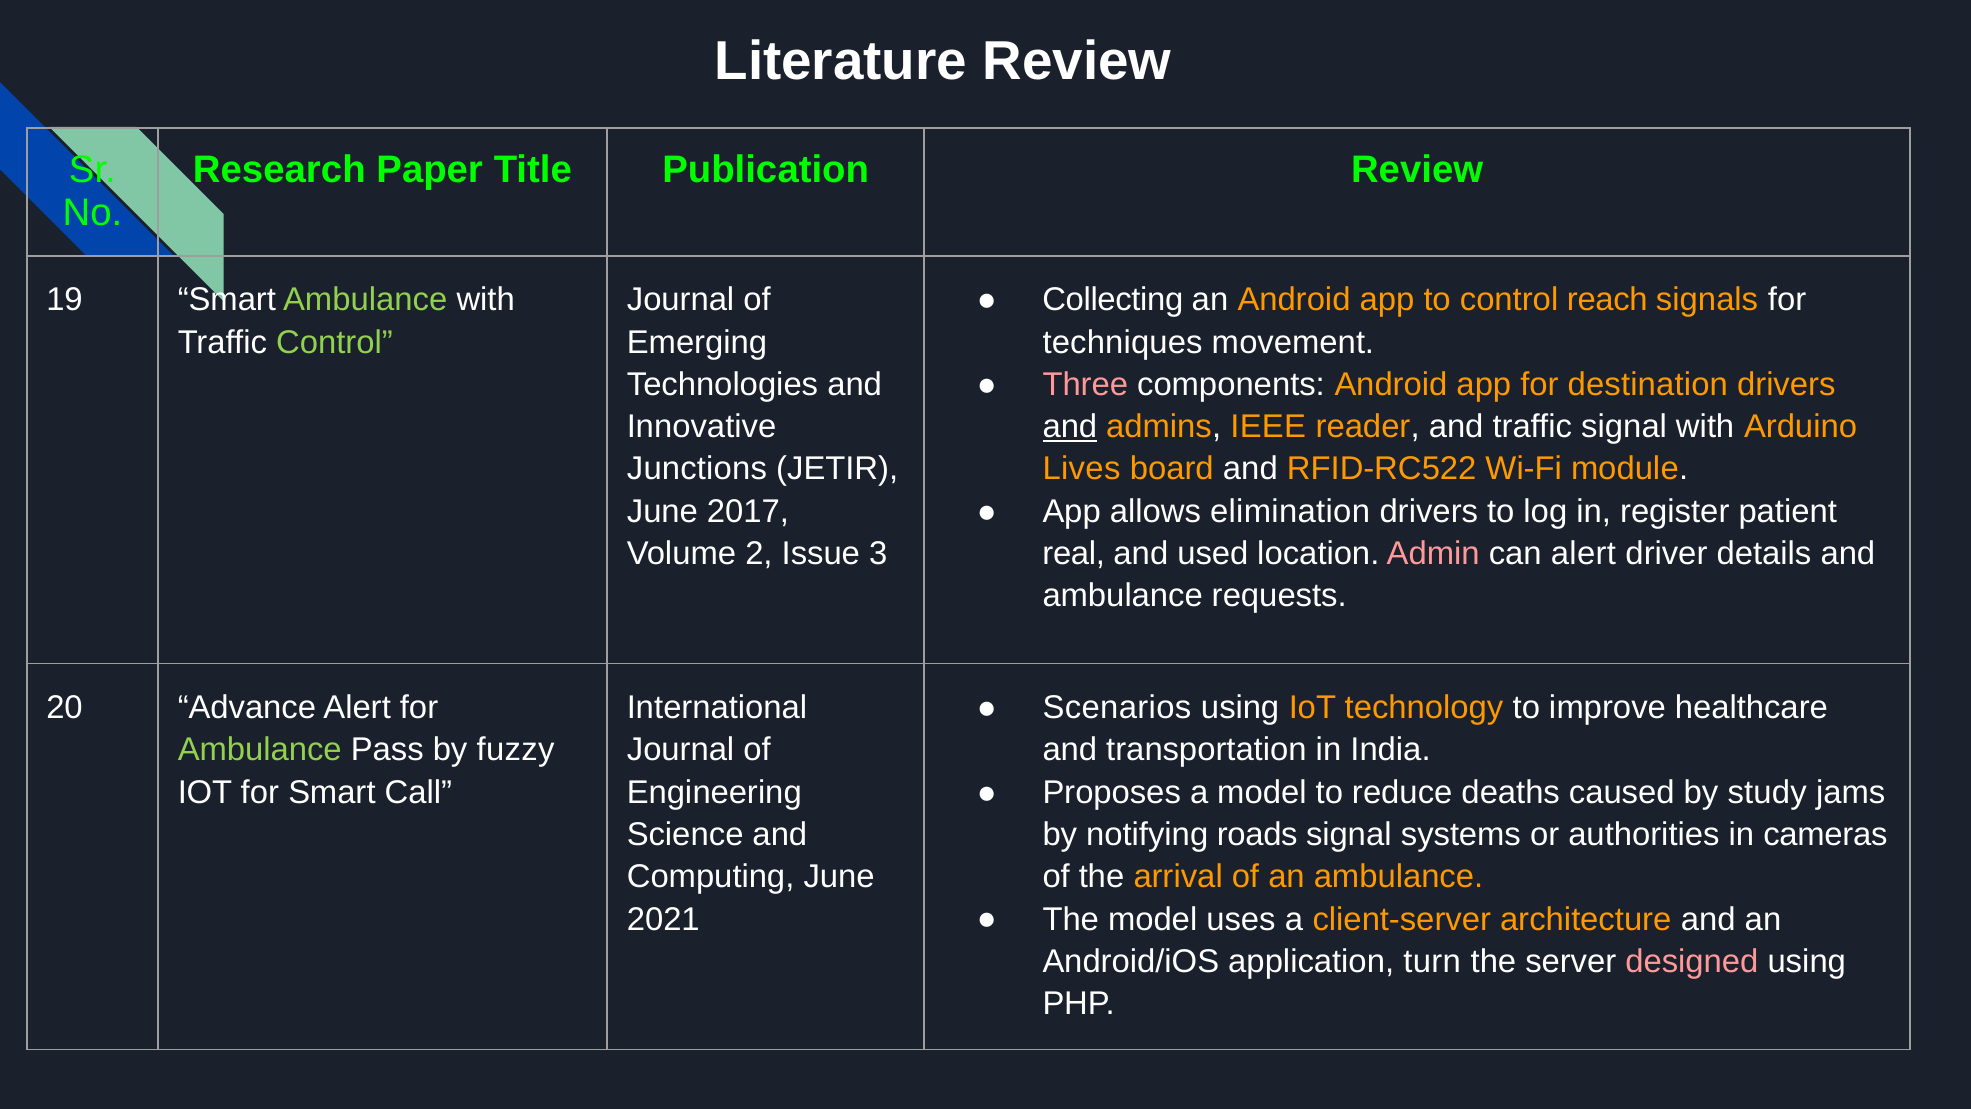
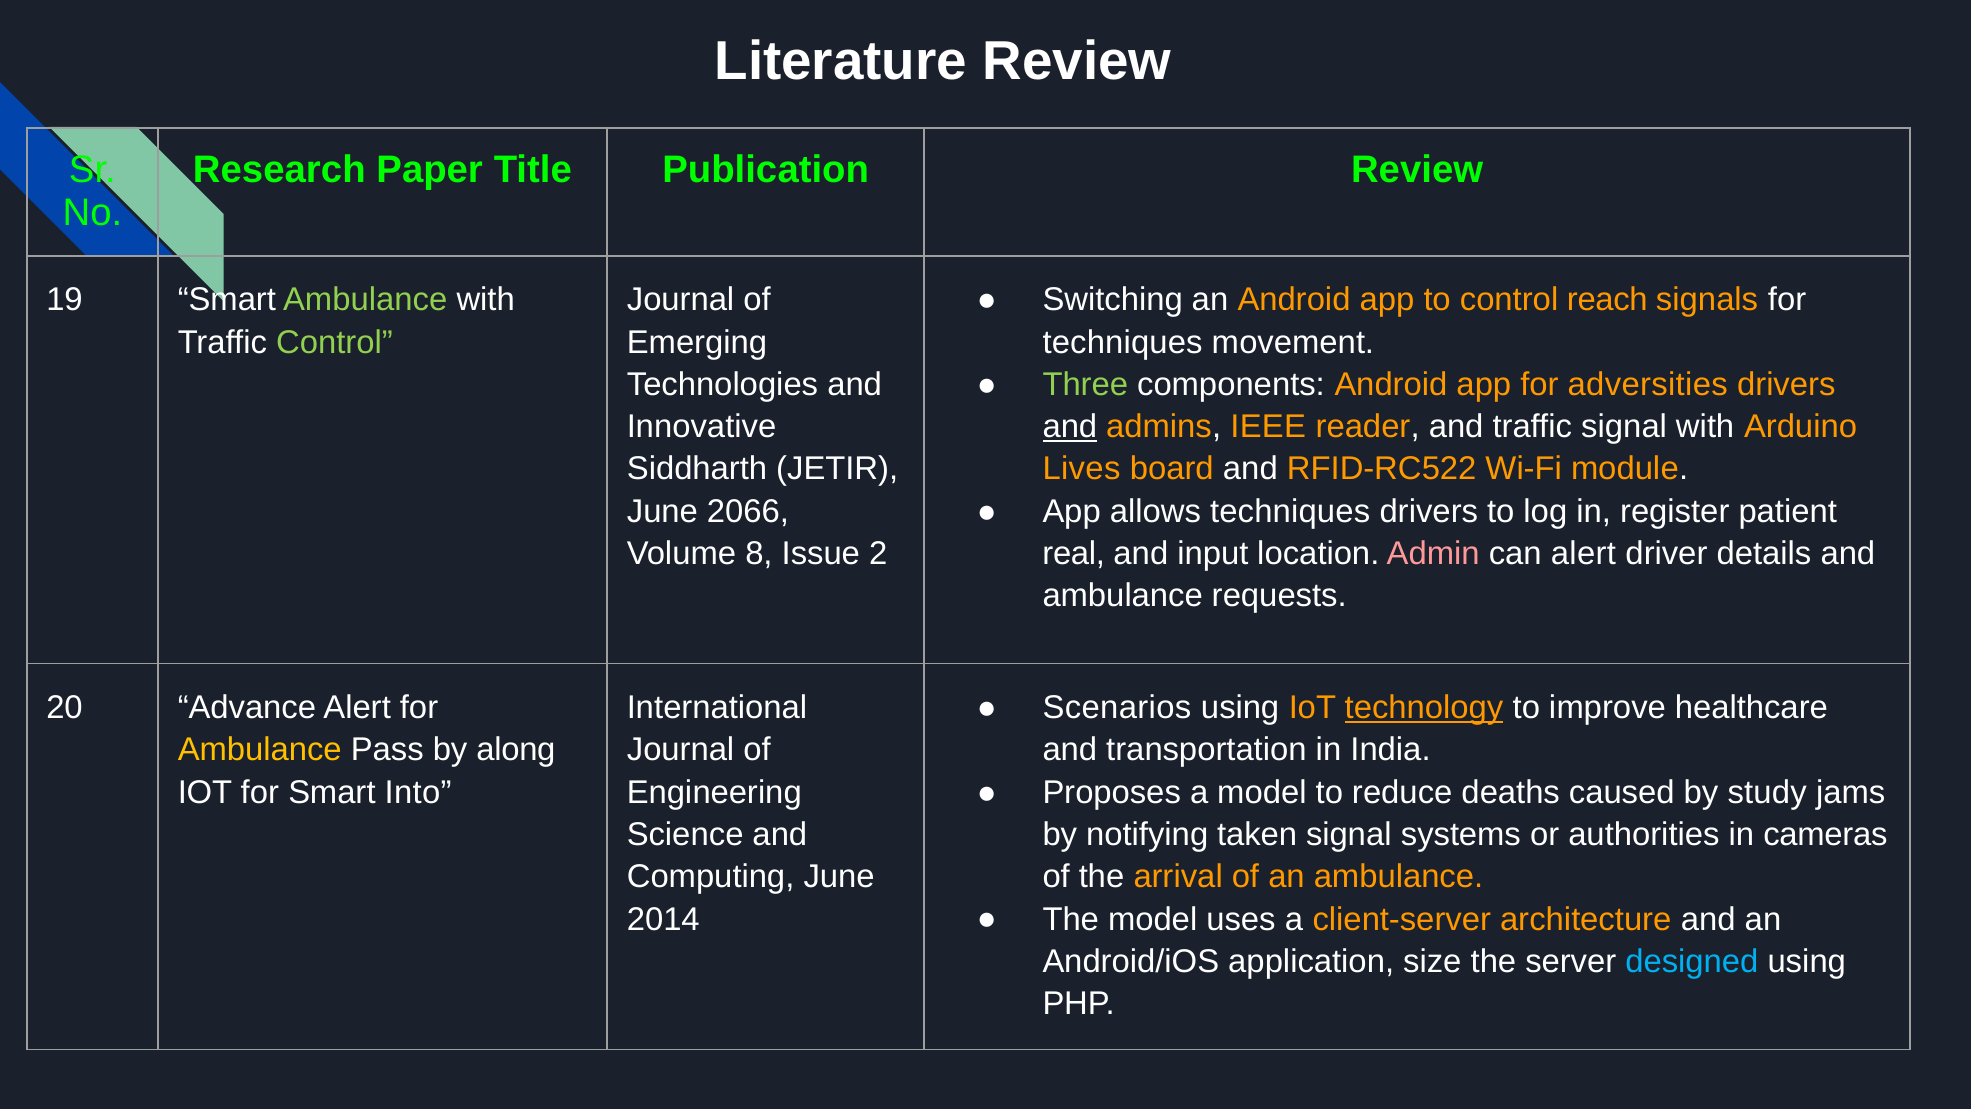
Collecting: Collecting -> Switching
Three colour: pink -> light green
destination: destination -> adversities
Junctions: Junctions -> Siddharth
allows elimination: elimination -> techniques
2017: 2017 -> 2066
2: 2 -> 8
3: 3 -> 2
used: used -> input
technology underline: none -> present
Ambulance at (260, 750) colour: light green -> yellow
fuzzy: fuzzy -> along
Call: Call -> Into
roads: roads -> taken
2021: 2021 -> 2014
turn: turn -> size
designed colour: pink -> light blue
